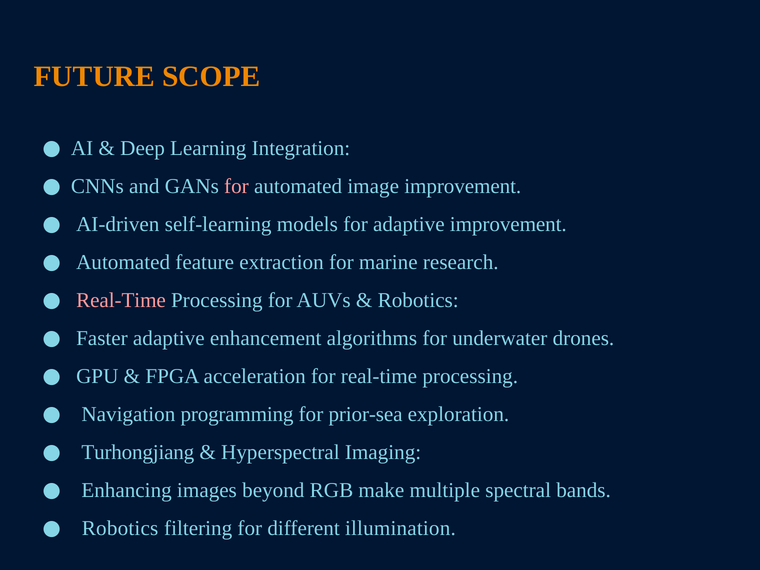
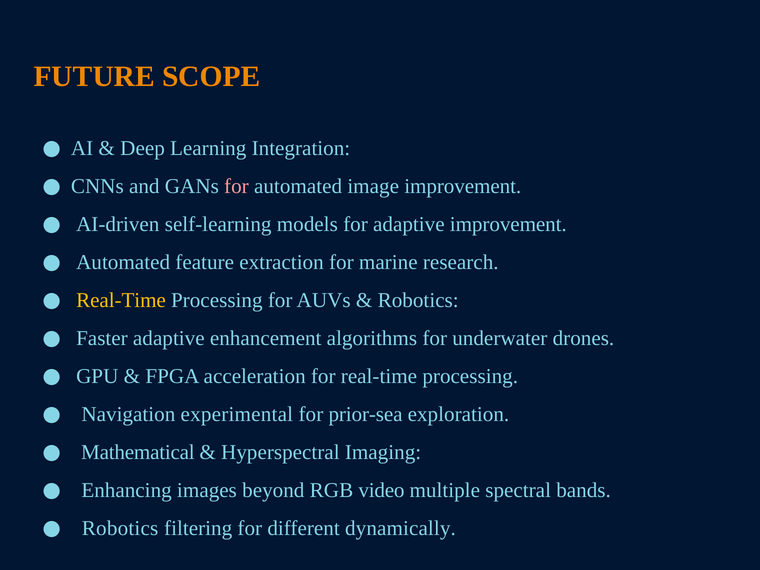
Real-Time at (121, 300) colour: pink -> yellow
programming: programming -> experimental
Turhongjiang: Turhongjiang -> Mathematical
make: make -> video
illumination: illumination -> dynamically
